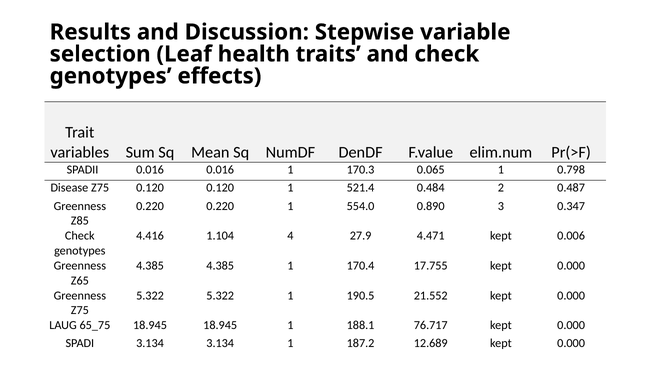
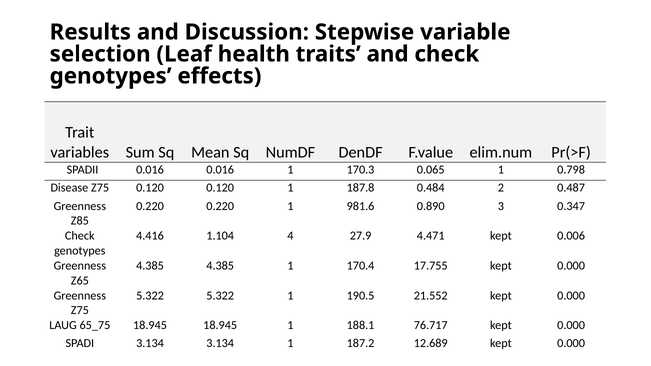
521.4: 521.4 -> 187.8
554.0: 554.0 -> 981.6
